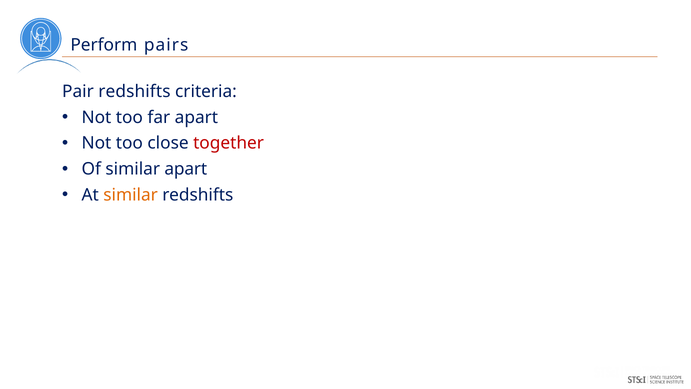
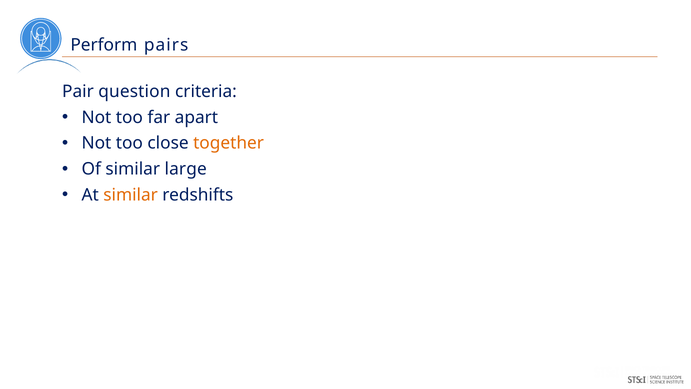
Pair redshifts: redshifts -> question
together colour: red -> orange
similar apart: apart -> large
